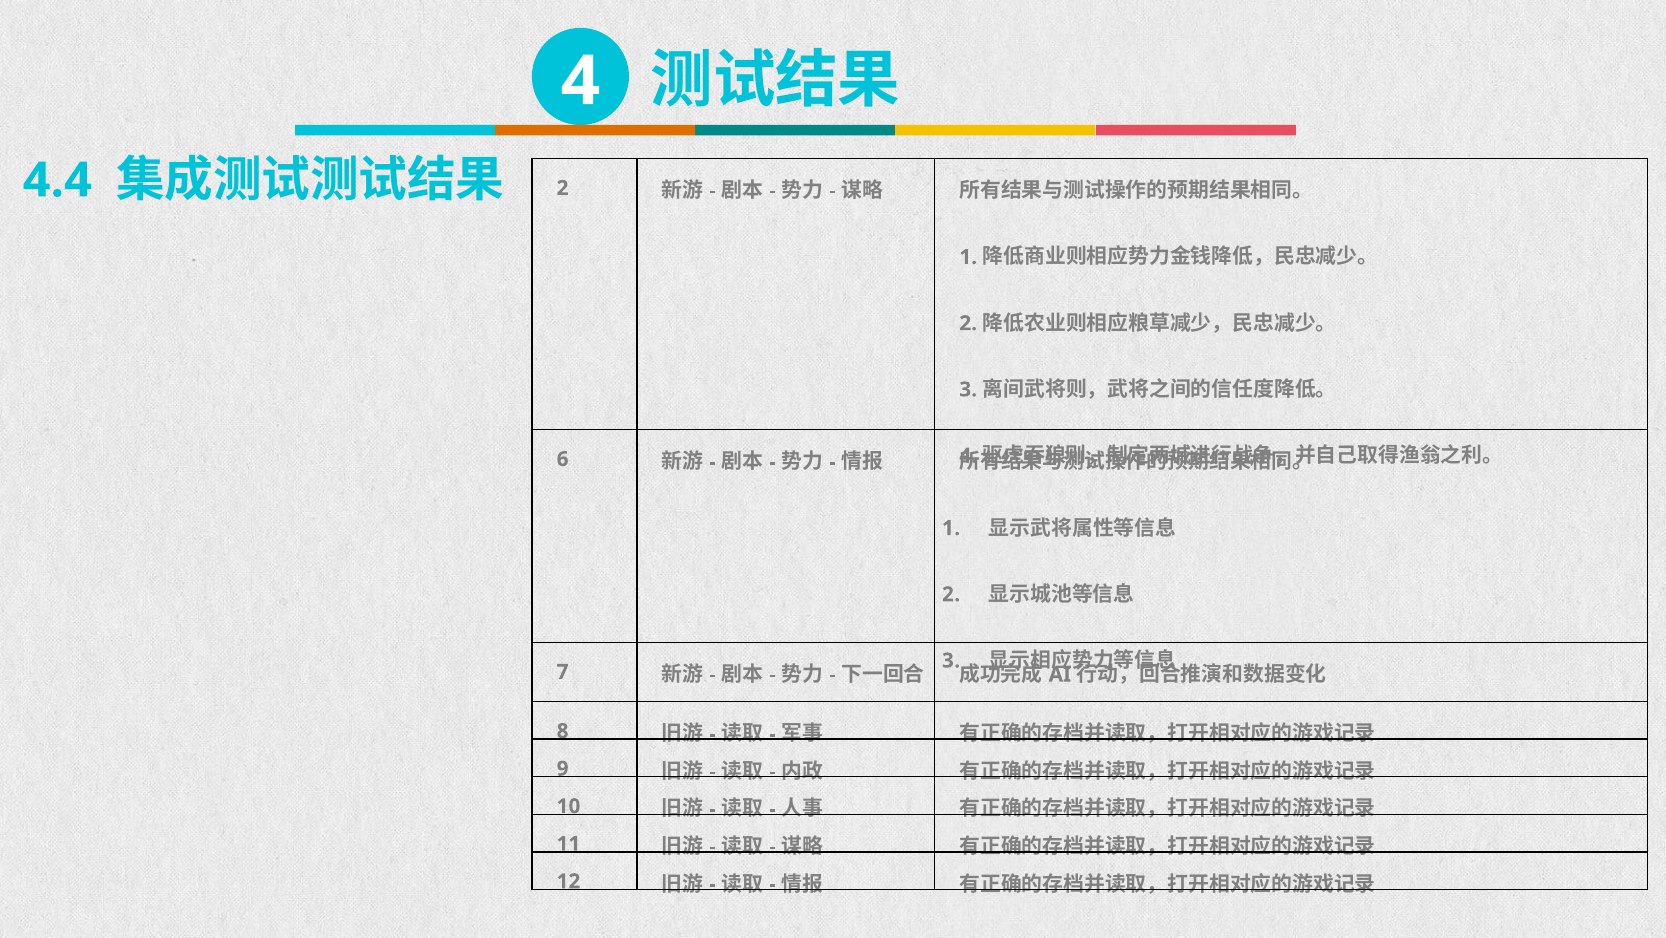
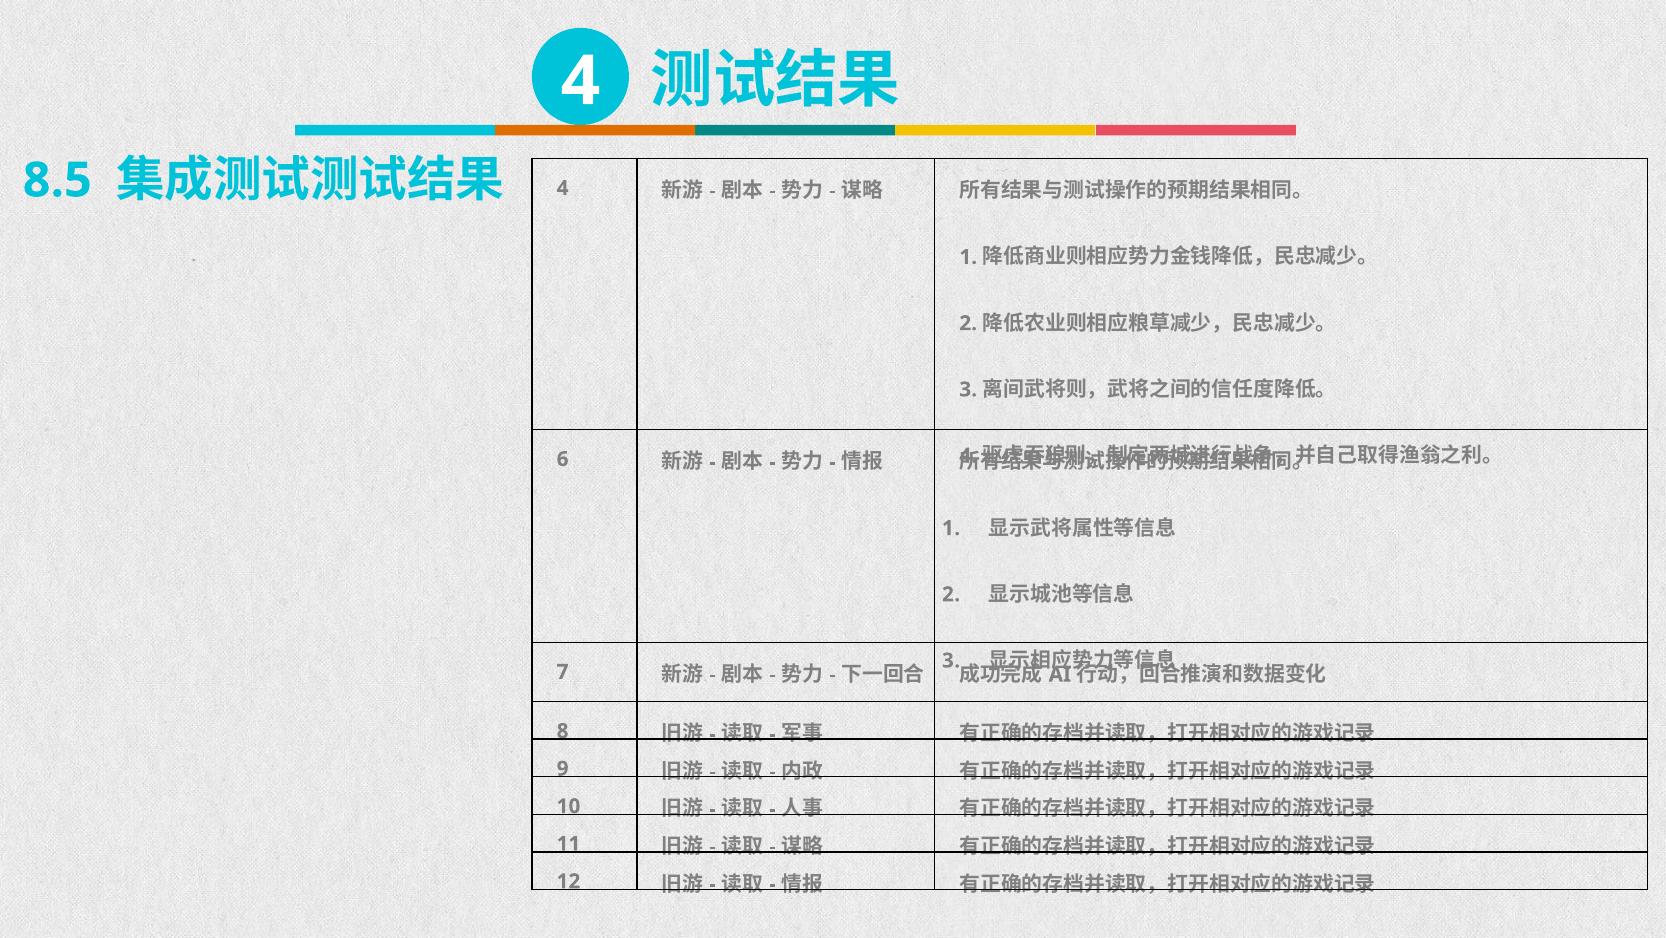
4.4: 4.4 -> 8.5
2 at (563, 188): 2 -> 4
